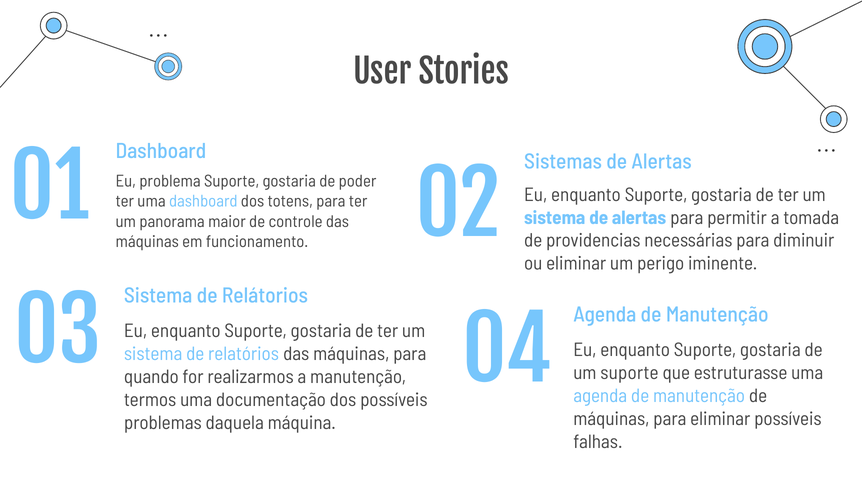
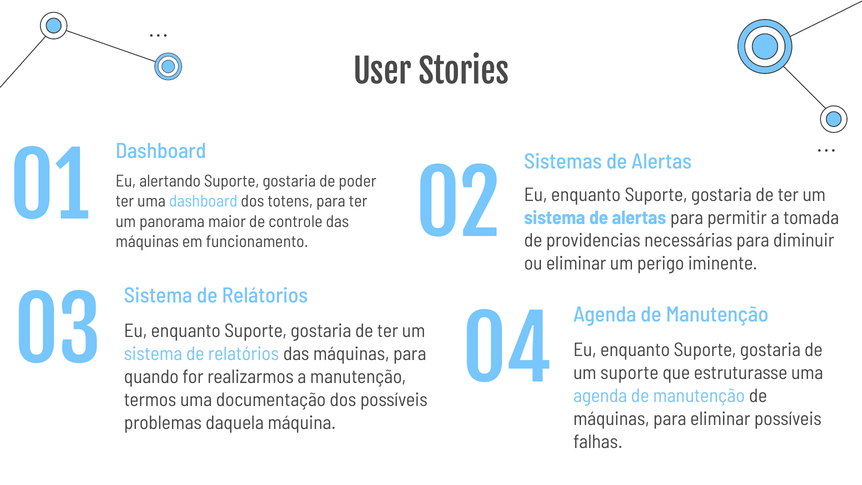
problema: problema -> alertando
